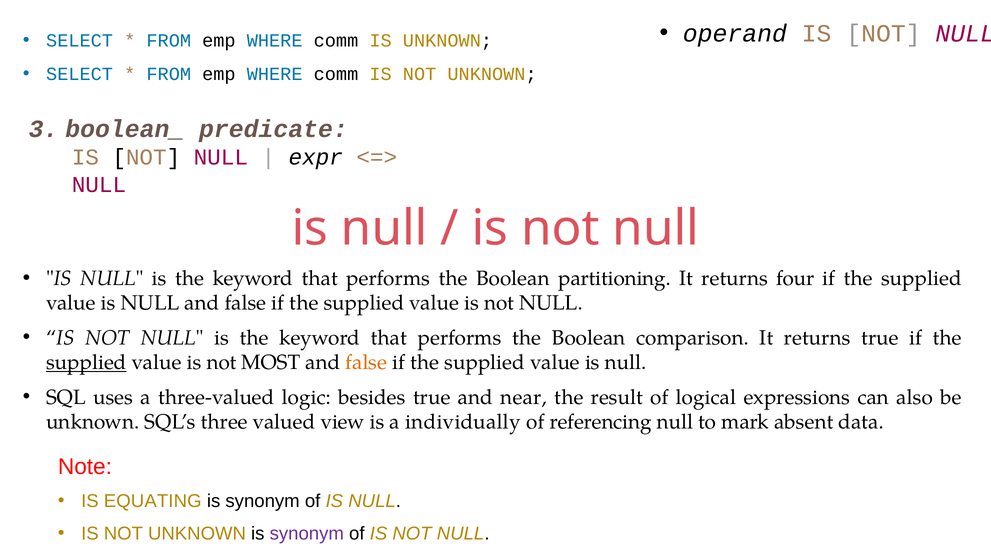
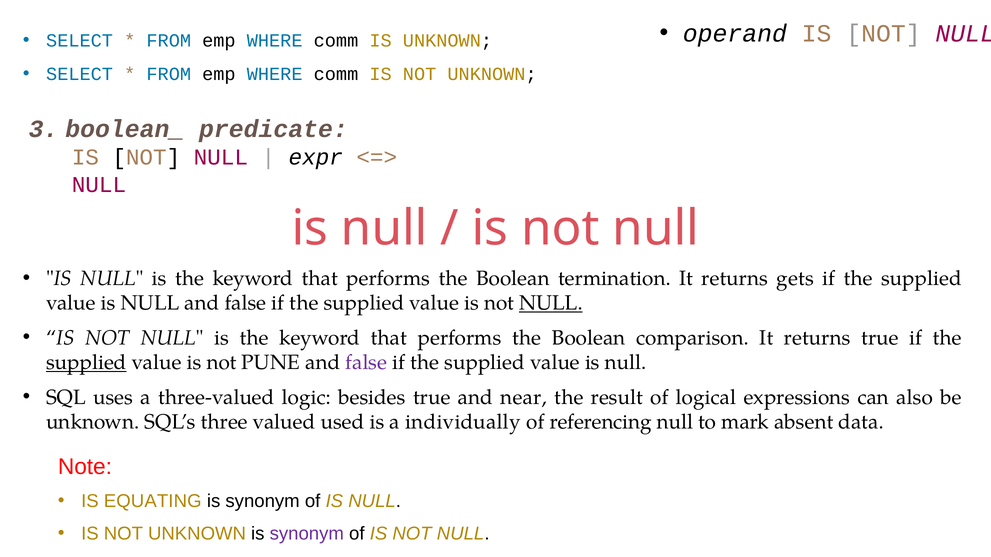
partitioning: partitioning -> termination
four: four -> gets
NULL at (551, 303) underline: none -> present
MOST: MOST -> PUNE
false at (366, 363) colour: orange -> purple
view: view -> used
